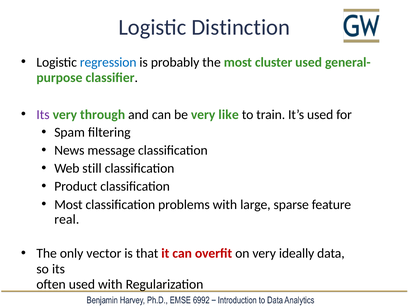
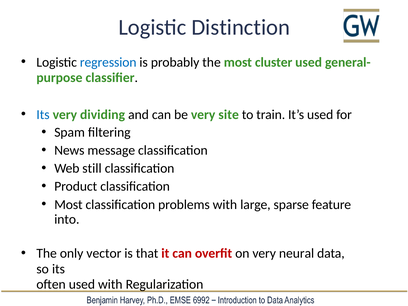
Its at (43, 115) colour: purple -> blue
through: through -> dividing
like: like -> site
real: real -> into
ideally: ideally -> neural
